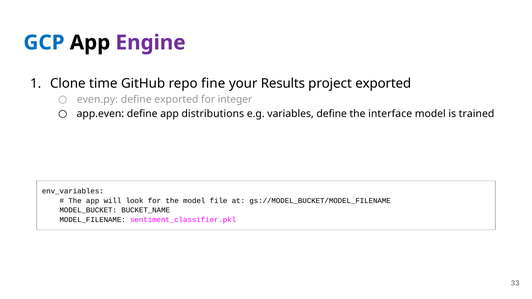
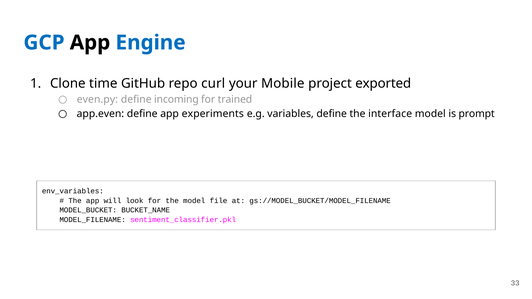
Engine colour: purple -> blue
fine: fine -> curl
Results: Results -> Mobile
define exported: exported -> incoming
integer: integer -> trained
distributions: distributions -> experiments
trained: trained -> prompt
